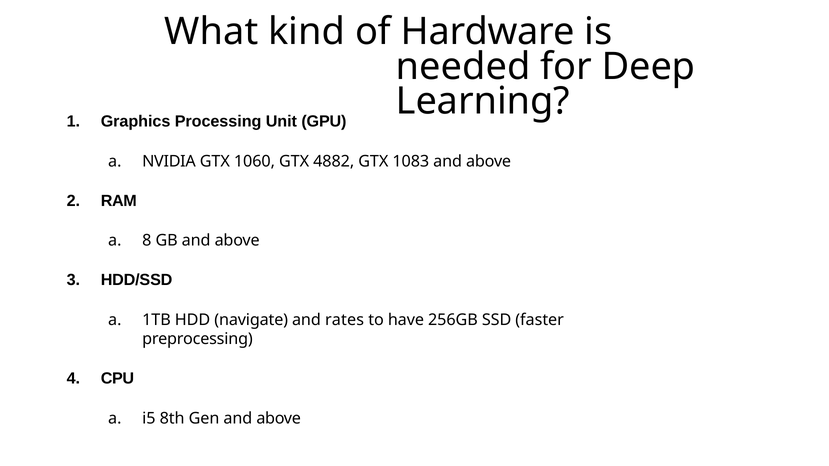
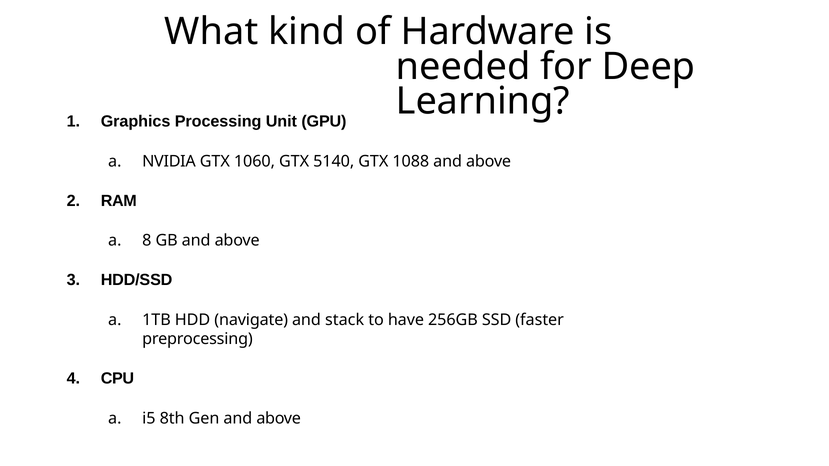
4882: 4882 -> 5140
1083: 1083 -> 1088
rates: rates -> stack
